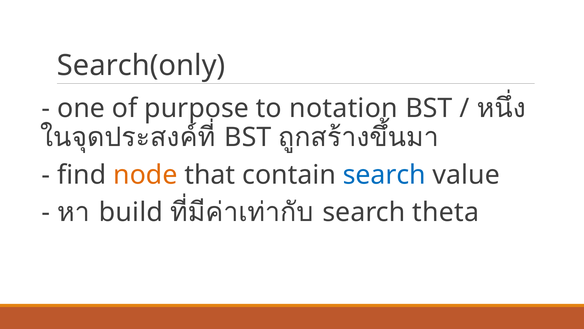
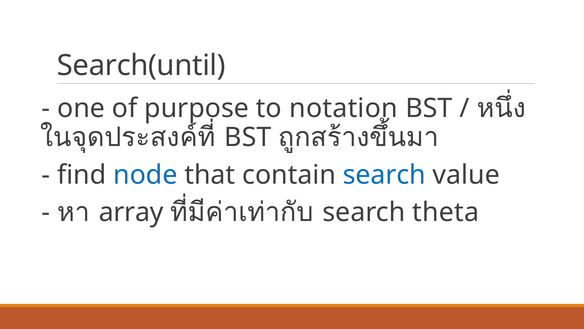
Search(only: Search(only -> Search(until
node colour: orange -> blue
build: build -> array
